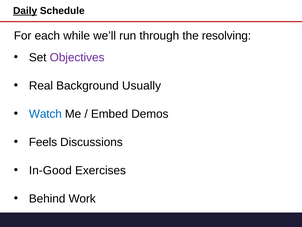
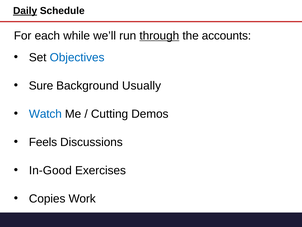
through underline: none -> present
resolving: resolving -> accounts
Objectives colour: purple -> blue
Real: Real -> Sure
Embed: Embed -> Cutting
Behind: Behind -> Copies
